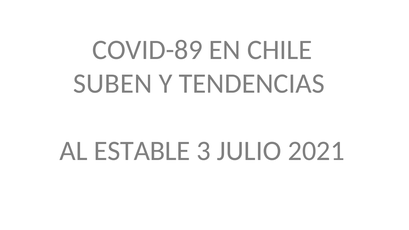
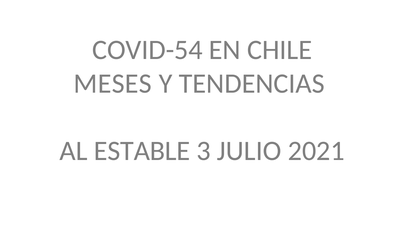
COVID-89: COVID-89 -> COVID-54
SUBEN: SUBEN -> MESES
